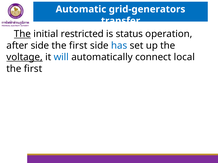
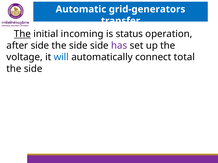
restricted: restricted -> incoming
first at (78, 46): first -> side
has colour: blue -> purple
voltage underline: present -> none
local: local -> total
first at (33, 69): first -> side
